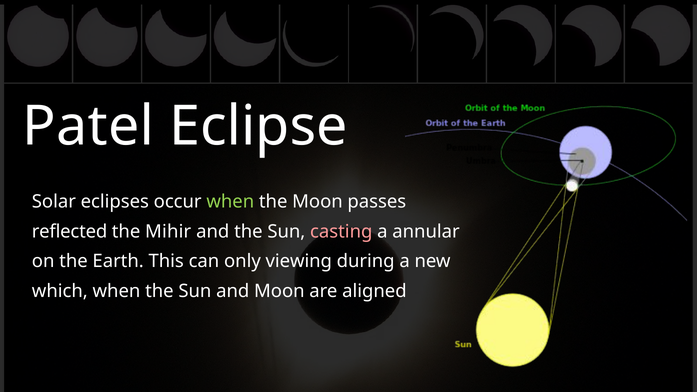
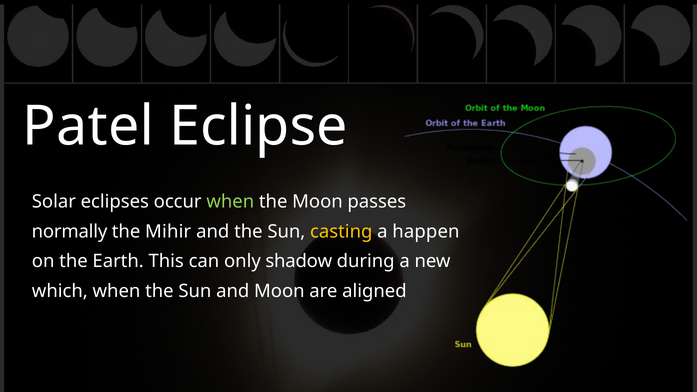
reflected: reflected -> normally
casting colour: pink -> yellow
annular: annular -> happen
viewing: viewing -> shadow
